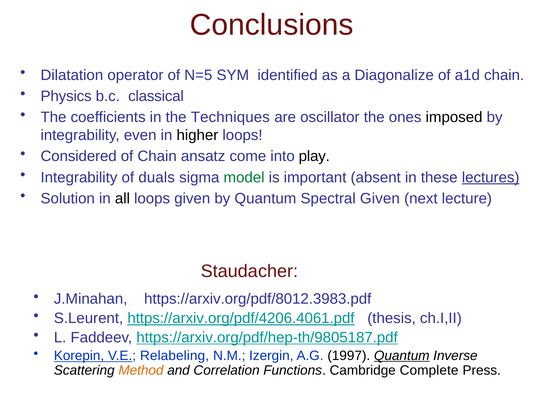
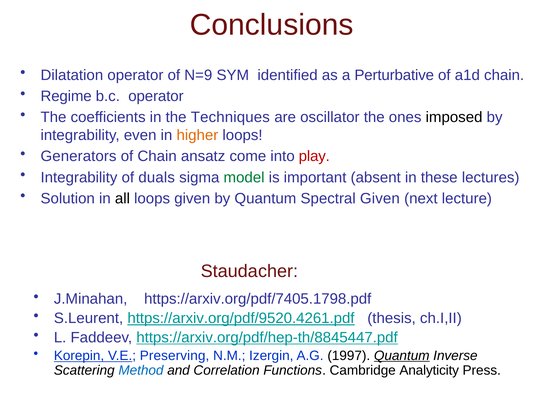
N=5: N=5 -> N=9
Diagonalize: Diagonalize -> Perturbative
Physics: Physics -> Regime
b.c classical: classical -> operator
higher colour: black -> orange
Considered: Considered -> Generators
play colour: black -> red
lectures underline: present -> none
https://arxiv.org/pdf/8012.3983.pdf: https://arxiv.org/pdf/8012.3983.pdf -> https://arxiv.org/pdf/7405.1798.pdf
https://arxiv.org/pdf/4206.4061.pdf: https://arxiv.org/pdf/4206.4061.pdf -> https://arxiv.org/pdf/9520.4261.pdf
https://arxiv.org/pdf/hep-th/9805187.pdf: https://arxiv.org/pdf/hep-th/9805187.pdf -> https://arxiv.org/pdf/hep-th/8845447.pdf
Relabeling: Relabeling -> Preserving
Method colour: orange -> blue
Complete: Complete -> Analyticity
